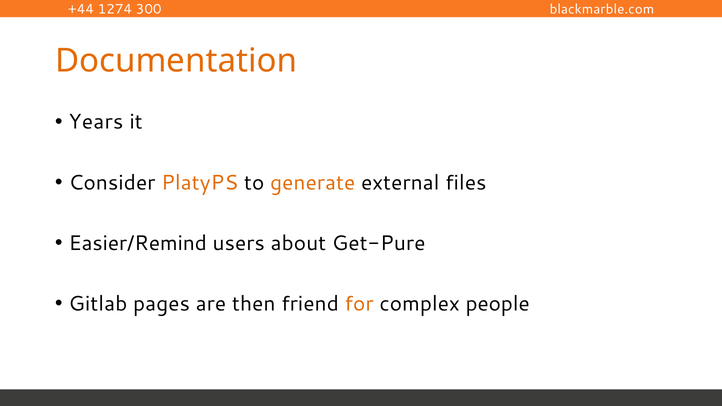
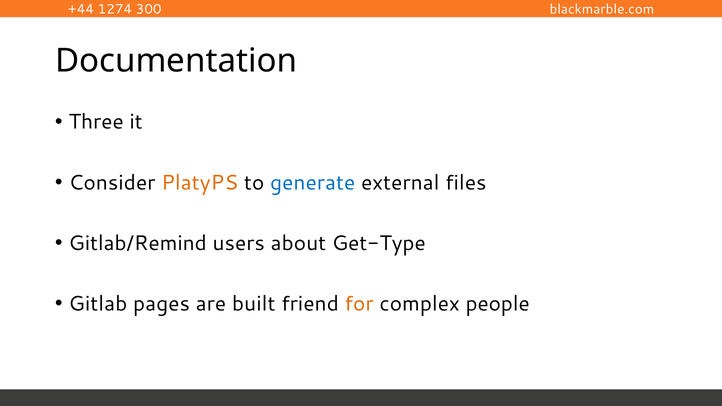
Documentation colour: orange -> black
Years: Years -> Three
generate colour: orange -> blue
Easier/Remind: Easier/Remind -> Gitlab/Remind
Get-Pure: Get-Pure -> Get-Type
then: then -> built
